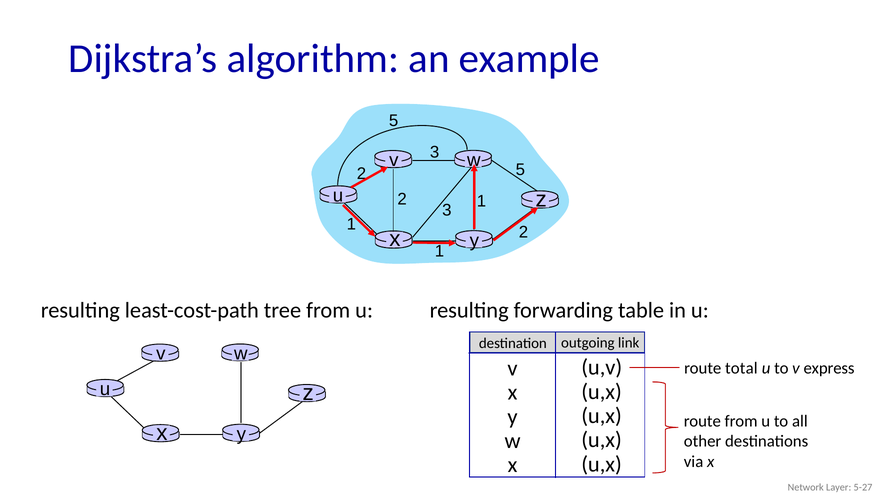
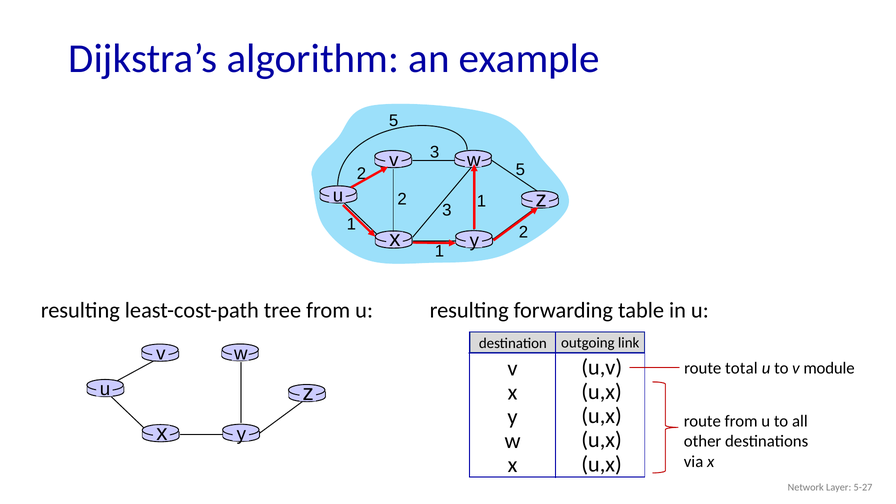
express: express -> module
